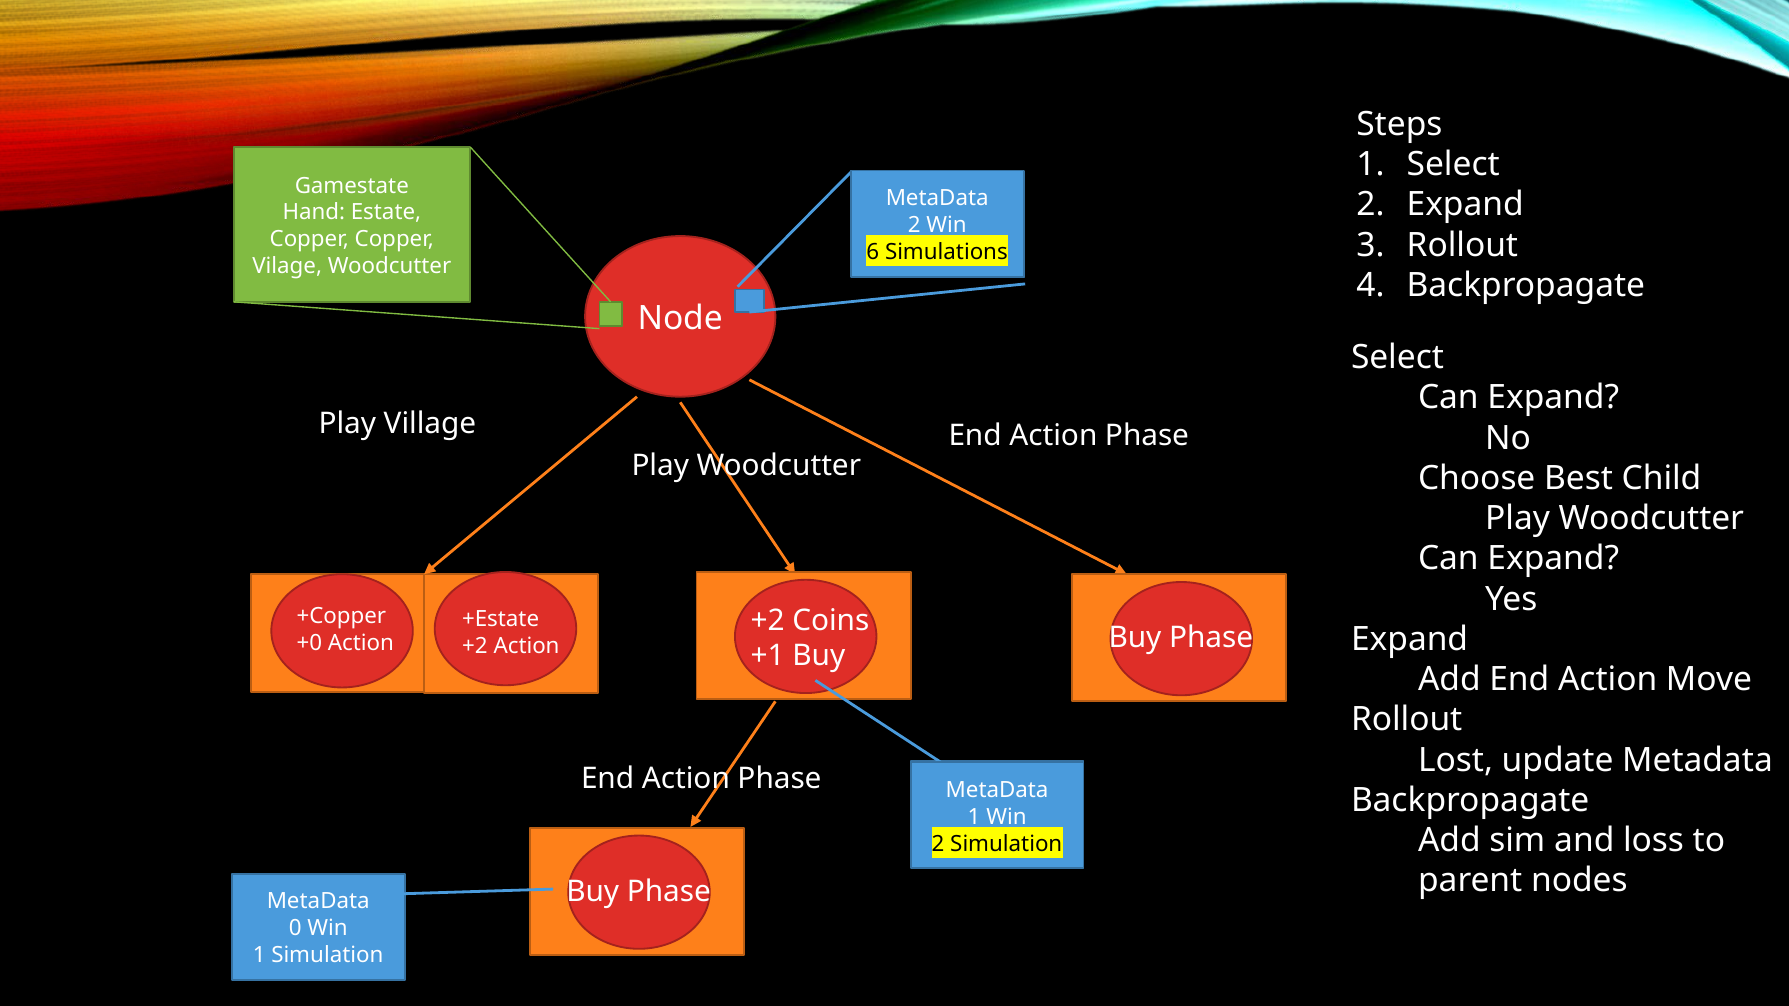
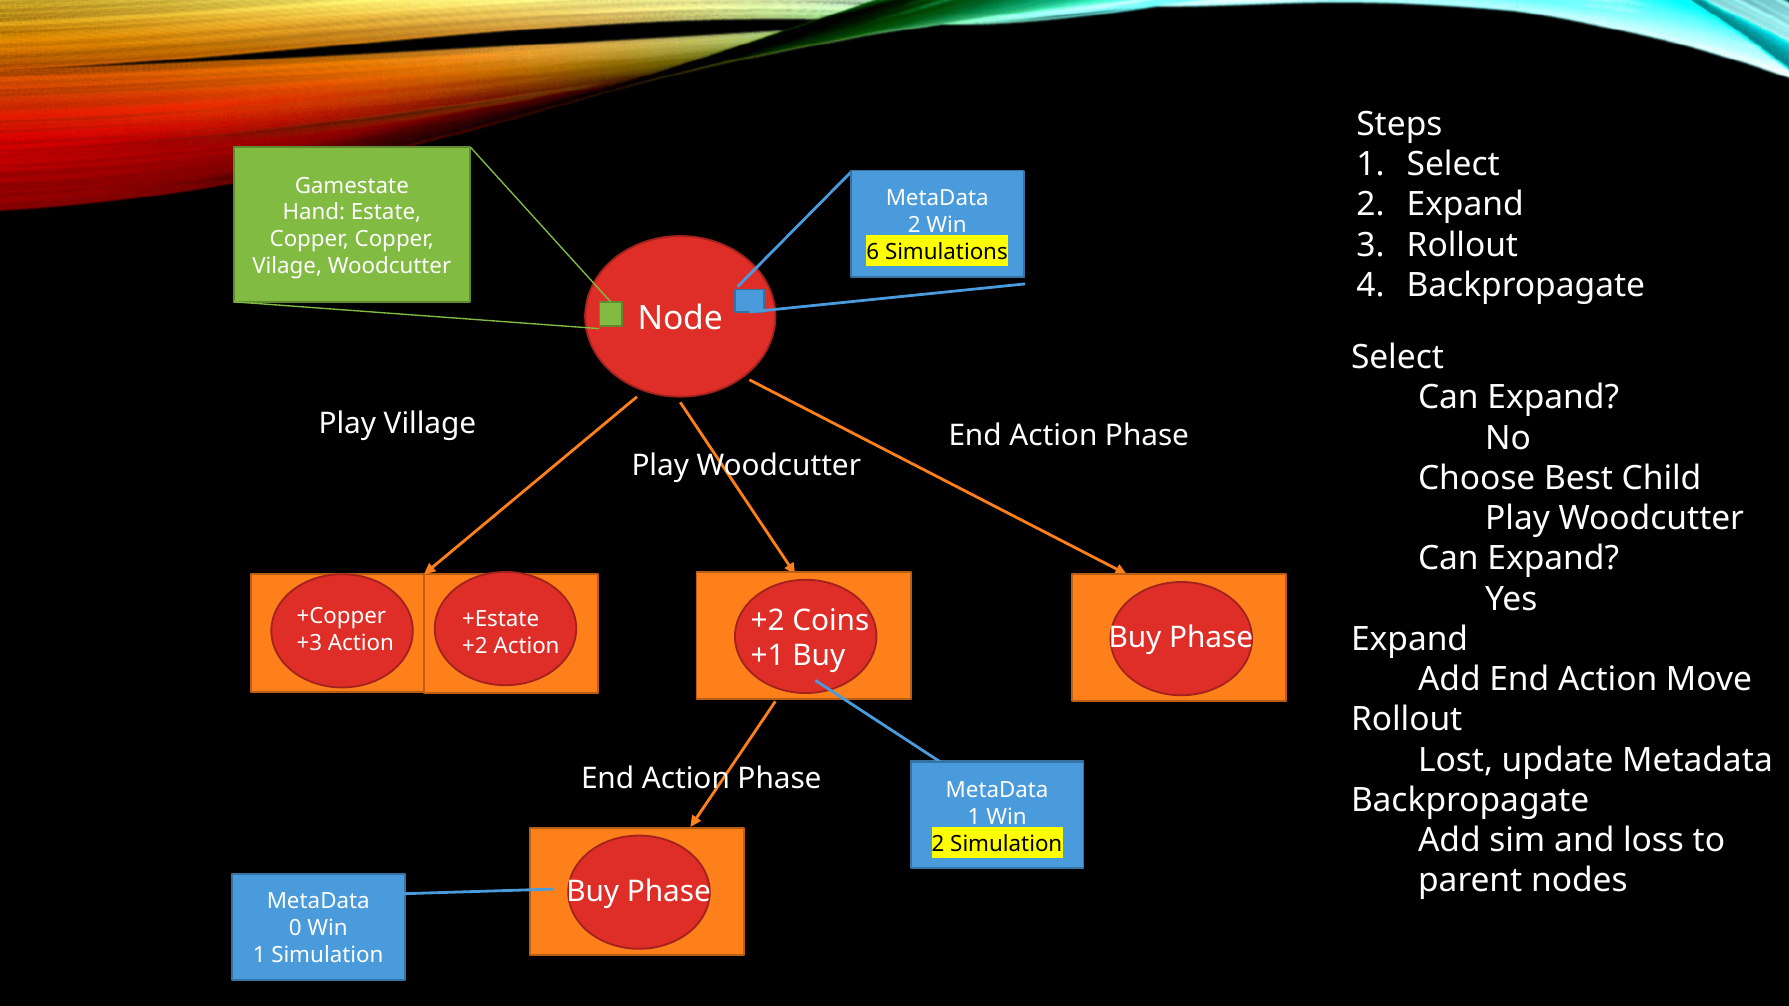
+0: +0 -> +3
